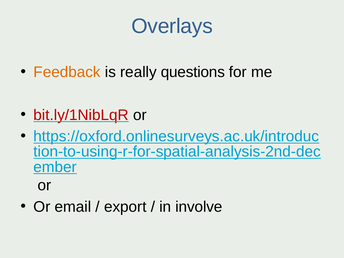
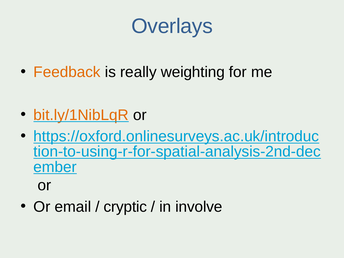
questions: questions -> weighting
bit.ly/1NibLqR colour: red -> orange
export: export -> cryptic
